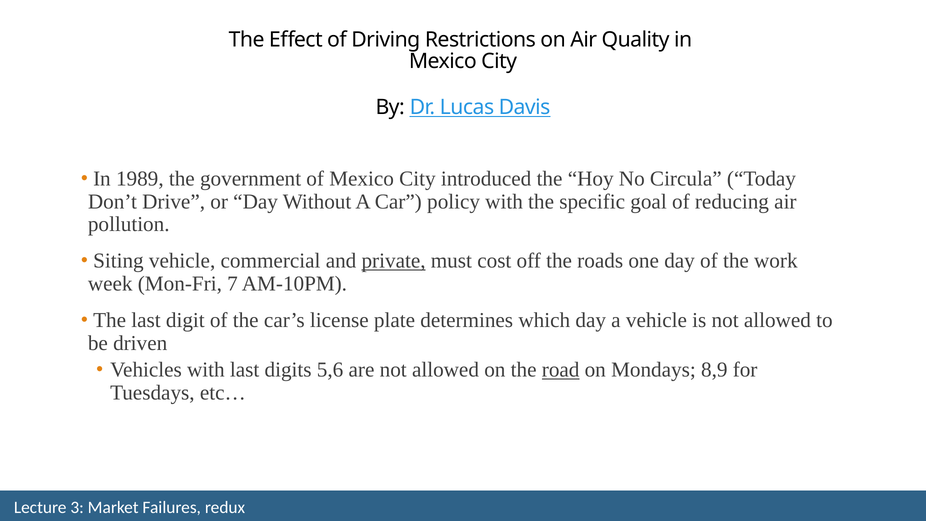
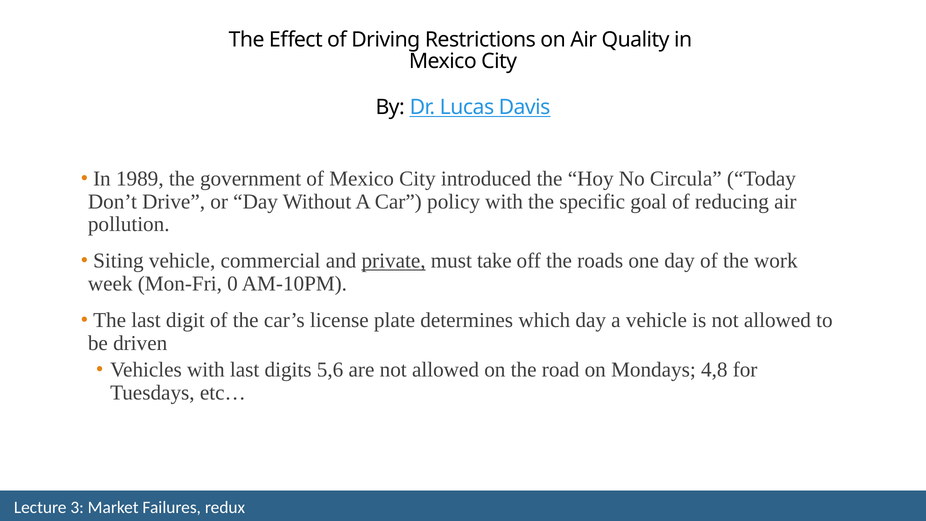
cost: cost -> take
7: 7 -> 0
road underline: present -> none
8,9: 8,9 -> 4,8
